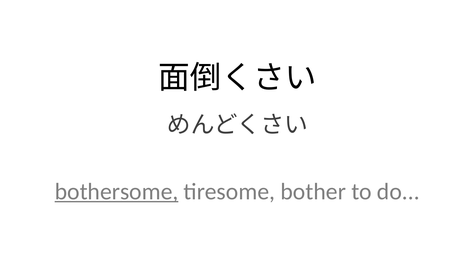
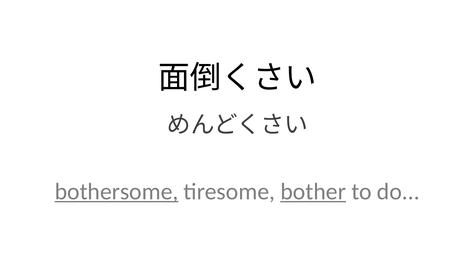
bother underline: none -> present
